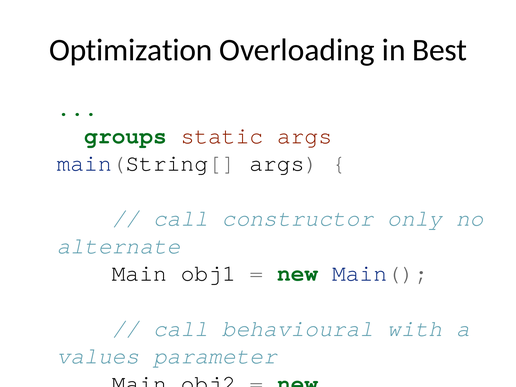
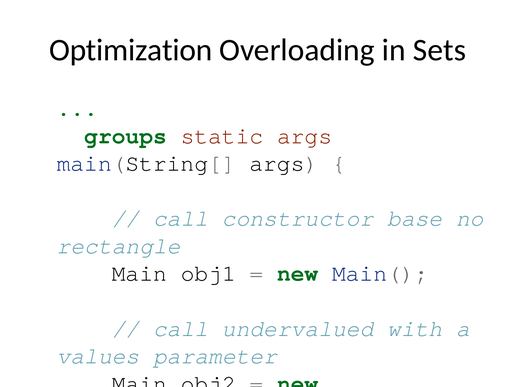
Best: Best -> Sets
only: only -> base
alternate: alternate -> rectangle
behavioural: behavioural -> undervalued
